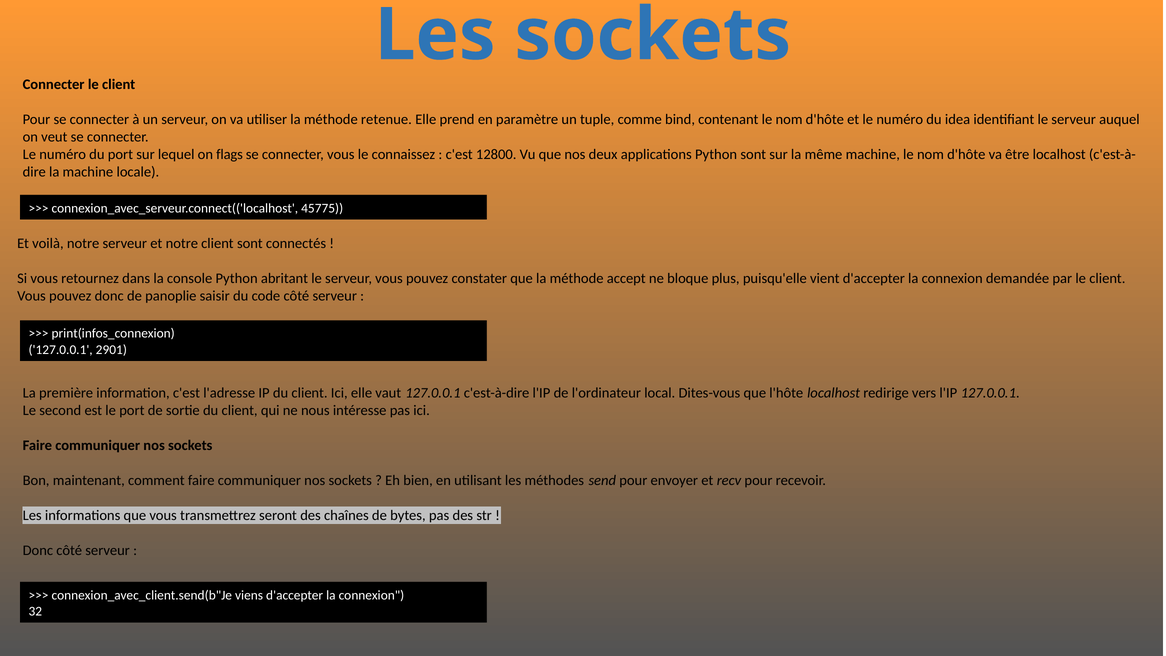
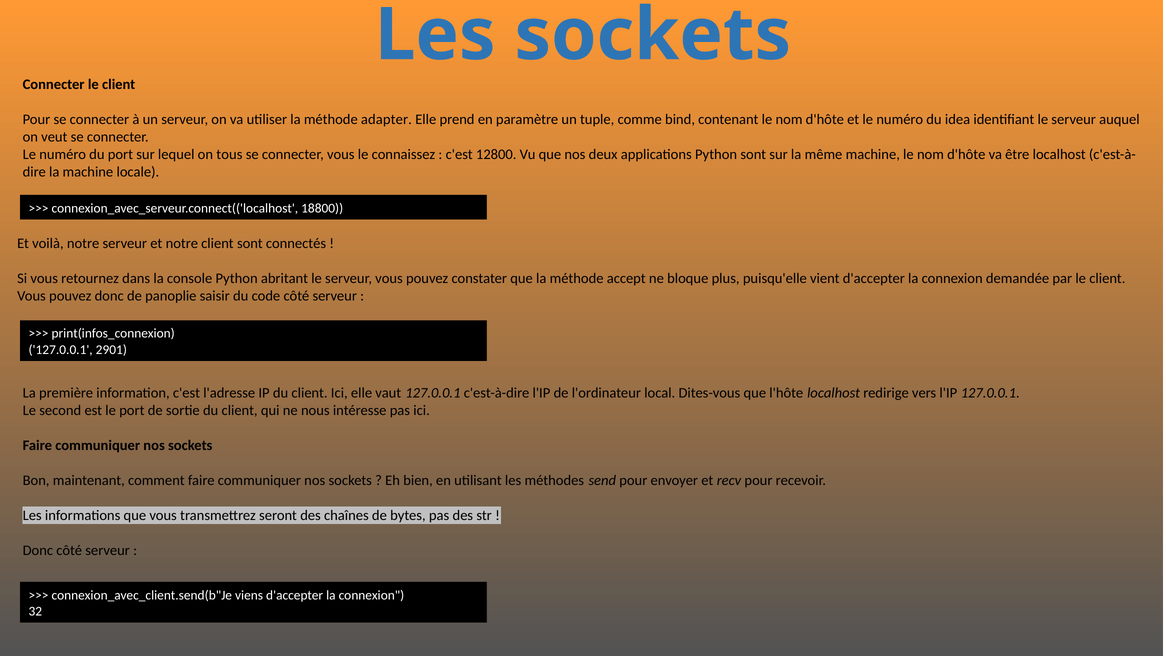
retenue: retenue -> adapter
flags: flags -> tous
45775: 45775 -> 18800
